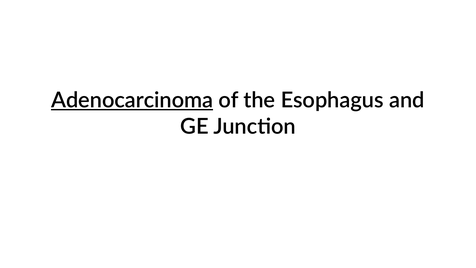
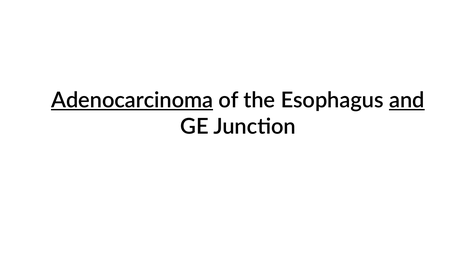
and underline: none -> present
